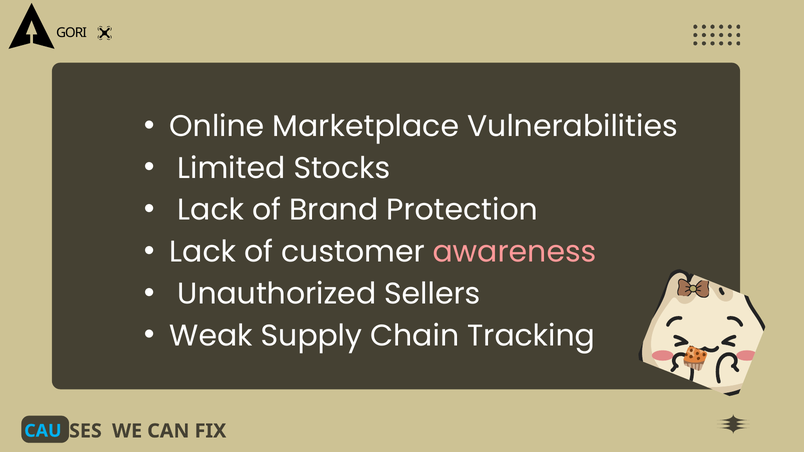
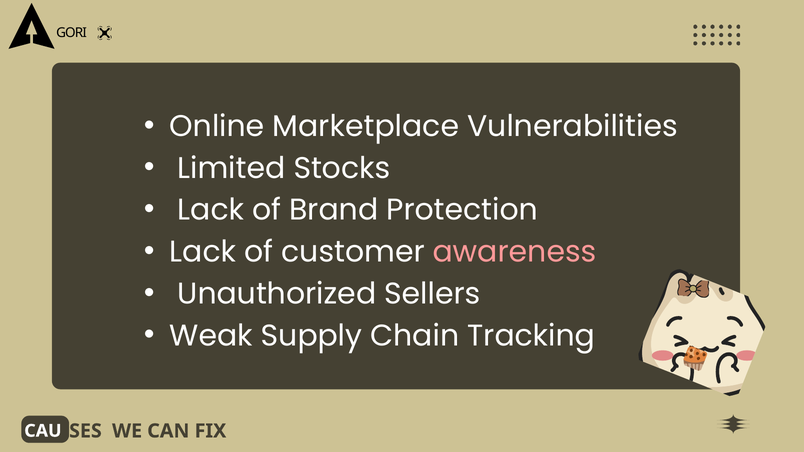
CAU colour: light blue -> white
